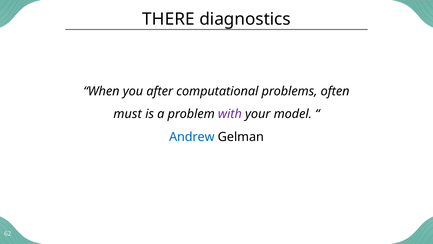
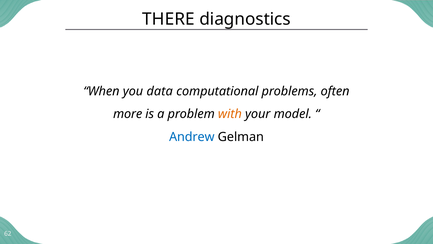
after: after -> data
must: must -> more
with colour: purple -> orange
